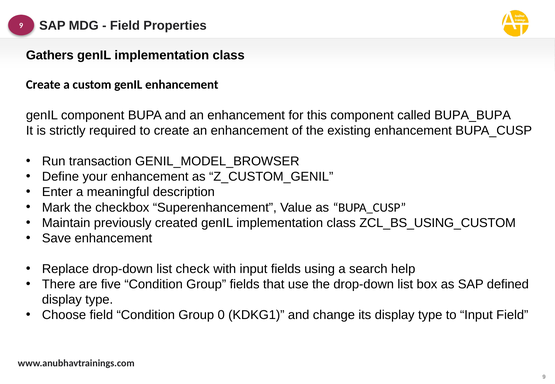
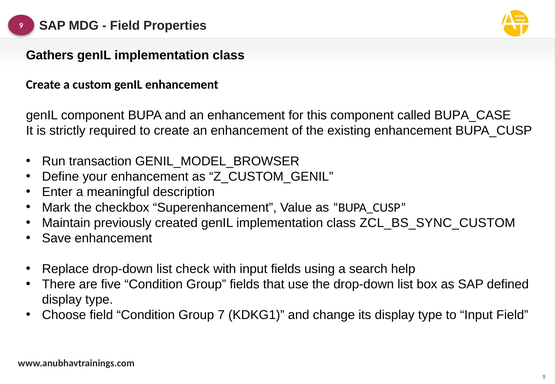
BUPA_BUPA: BUPA_BUPA -> BUPA_CASE
ZCL_BS_USING_CUSTOM: ZCL_BS_USING_CUSTOM -> ZCL_BS_SYNC_CUSTOM
0: 0 -> 7
